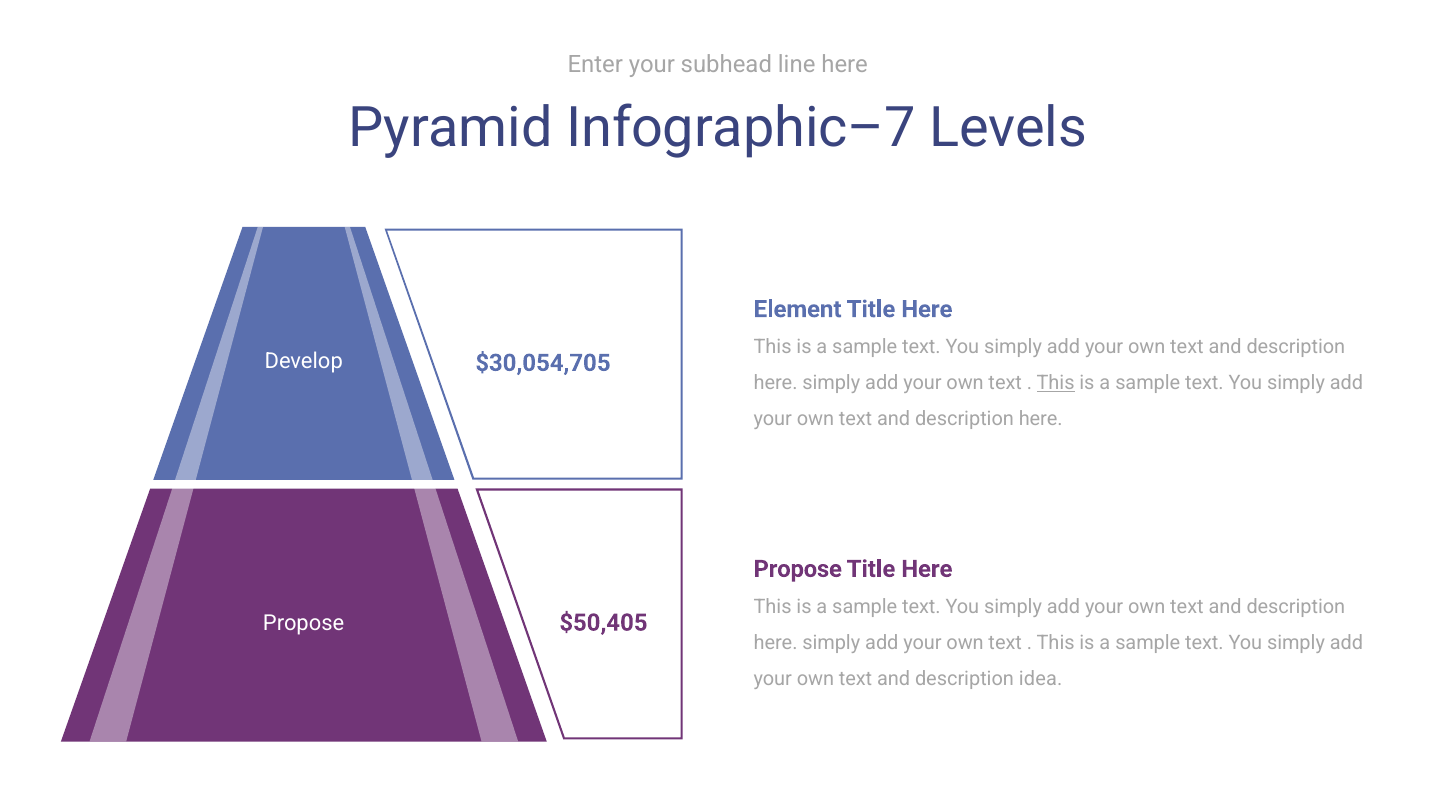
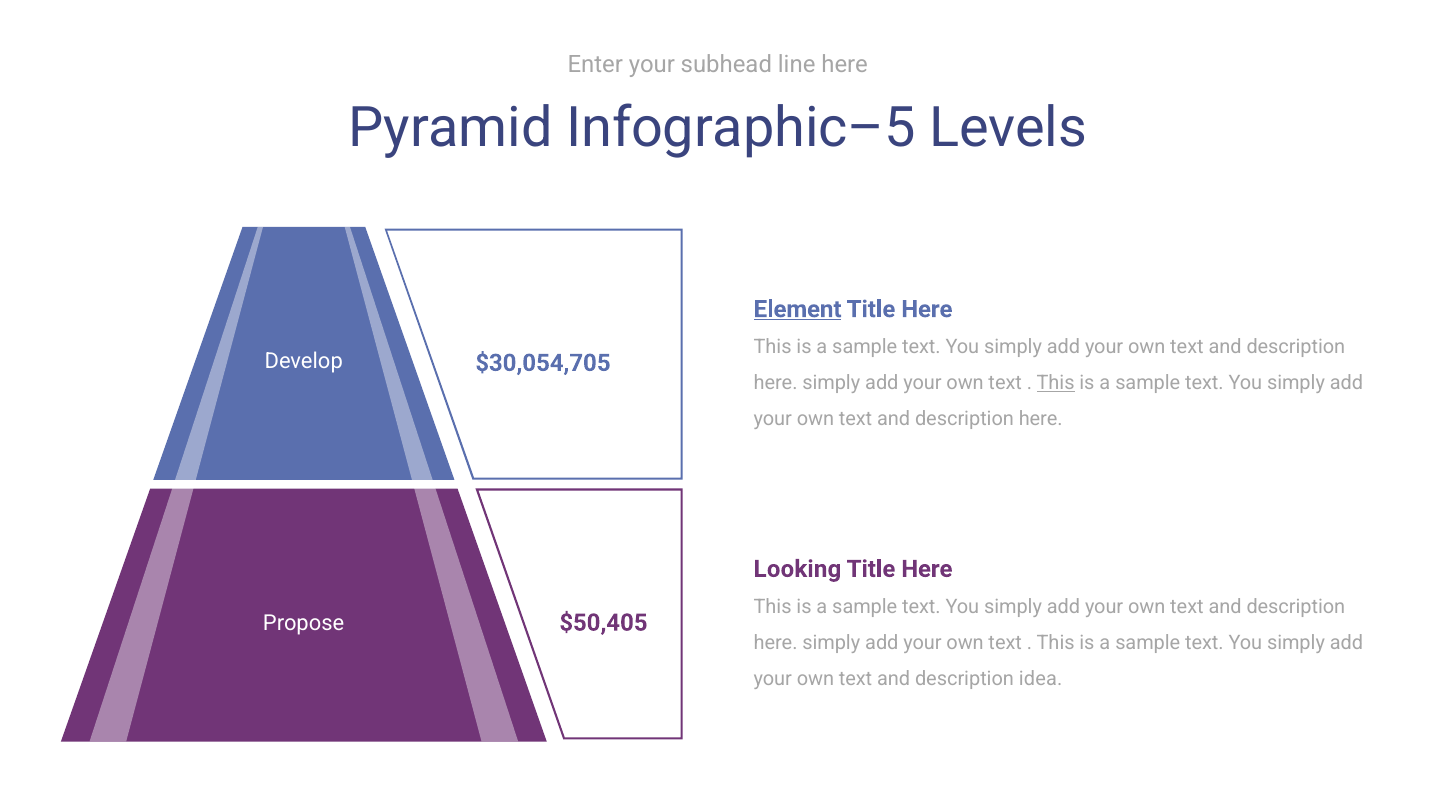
Infographic–7: Infographic–7 -> Infographic–5
Element underline: none -> present
Propose at (798, 569): Propose -> Looking
